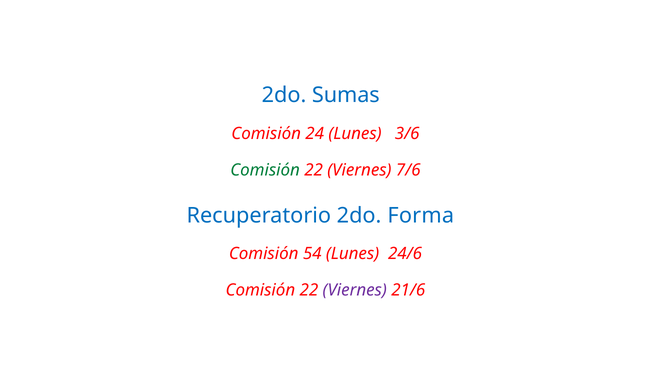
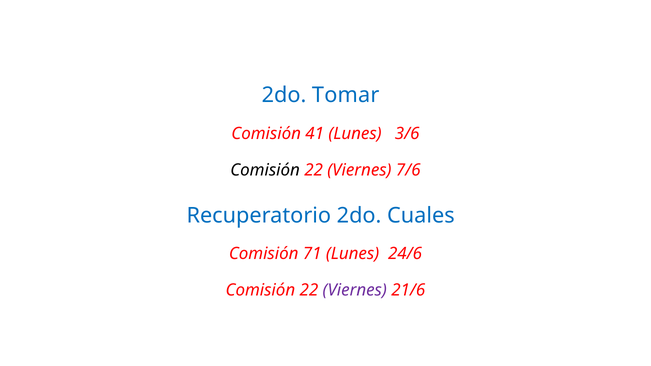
Sumas: Sumas -> Tomar
24: 24 -> 41
Comisión at (265, 170) colour: green -> black
Forma: Forma -> Cuales
54: 54 -> 71
